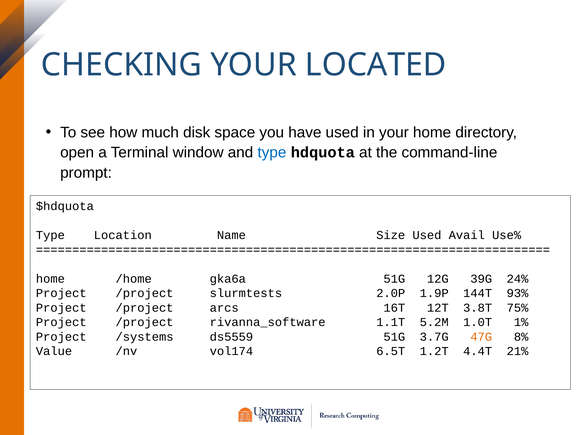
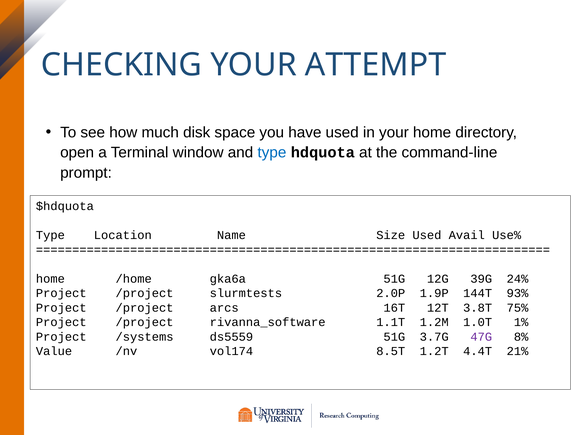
LOCATED: LOCATED -> ATTEMPT
5.2M: 5.2M -> 1.2M
47G colour: orange -> purple
6.5T: 6.5T -> 8.5T
